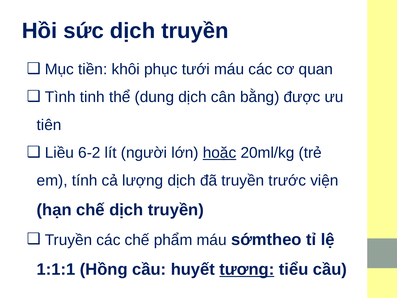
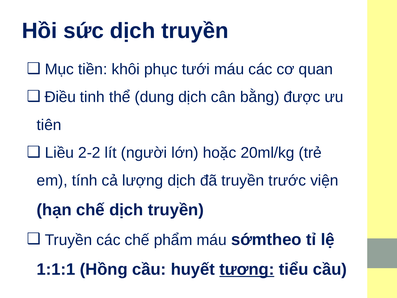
Tình: Tình -> Điều
6-2: 6-2 -> 2-2
hoặc underline: present -> none
